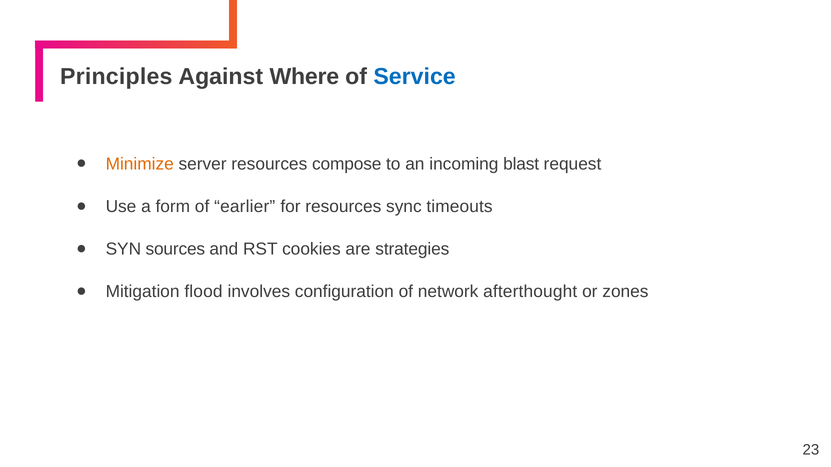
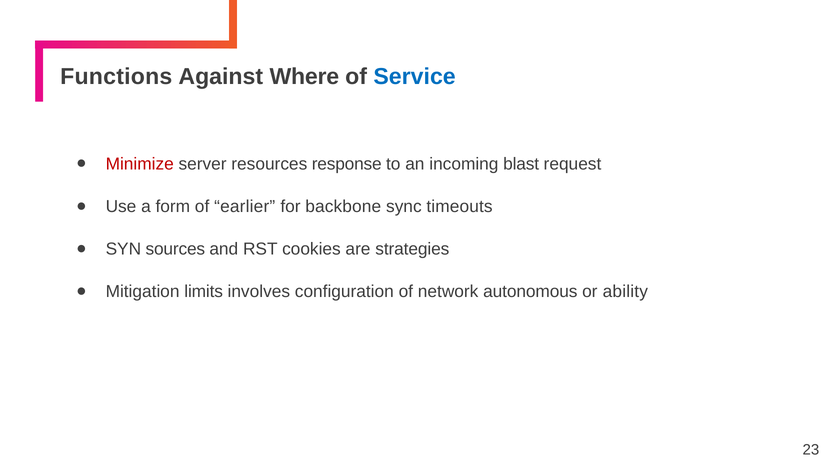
Principles: Principles -> Functions
Minimize colour: orange -> red
compose: compose -> response
for resources: resources -> backbone
flood: flood -> limits
afterthought: afterthought -> autonomous
zones: zones -> ability
